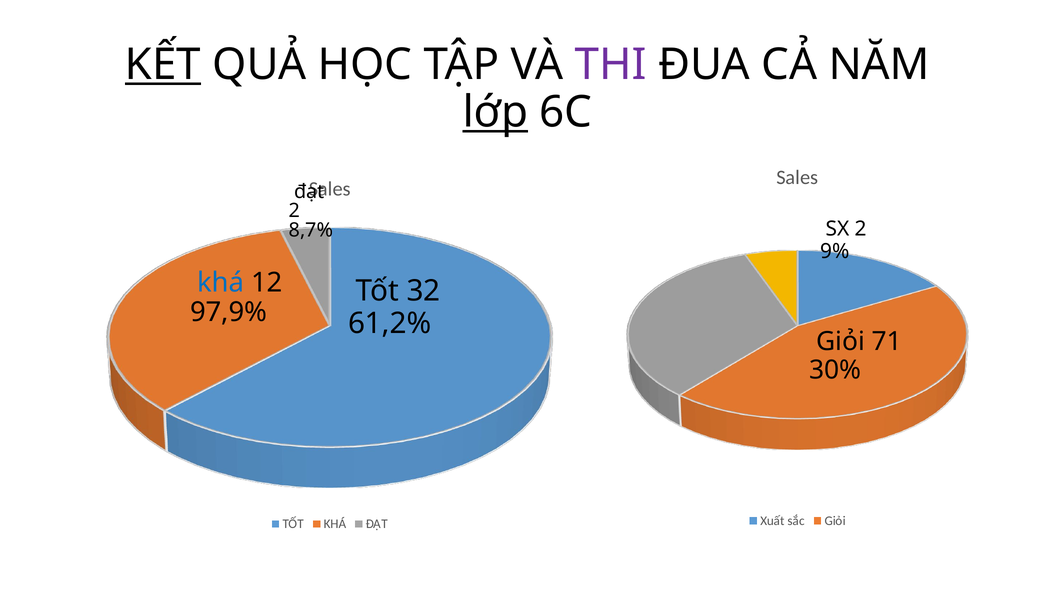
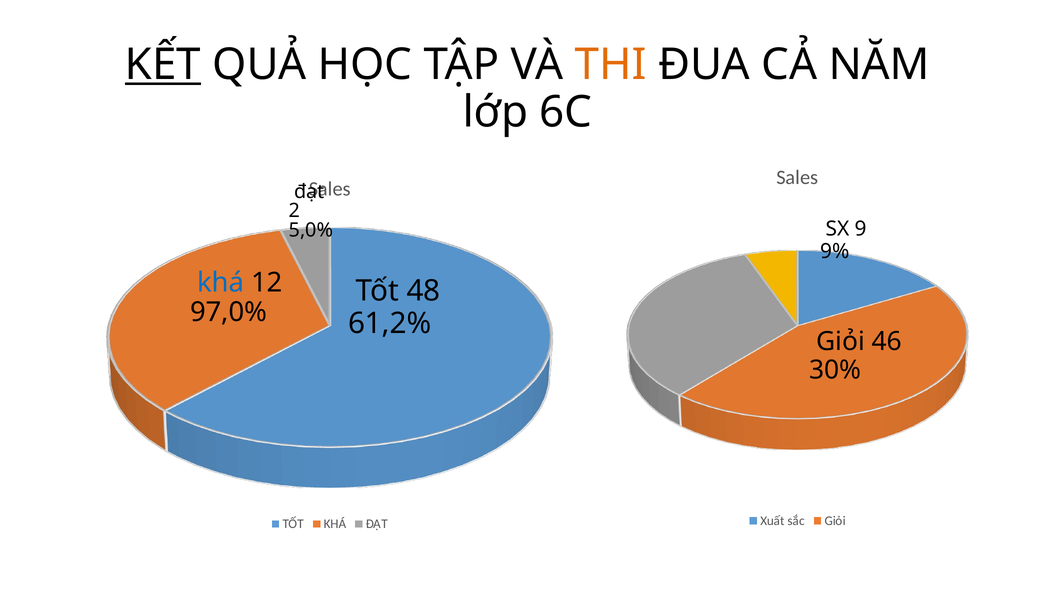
THI colour: purple -> orange
lớp underline: present -> none
SX 2: 2 -> 9
8,7%: 8,7% -> 5,0%
32: 32 -> 48
97,9%: 97,9% -> 97,0%
71: 71 -> 46
